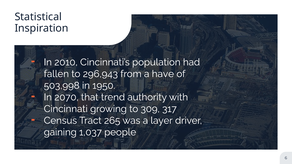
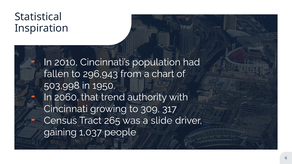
have: have -> chart
2070: 2070 -> 2060
layer: layer -> slide
